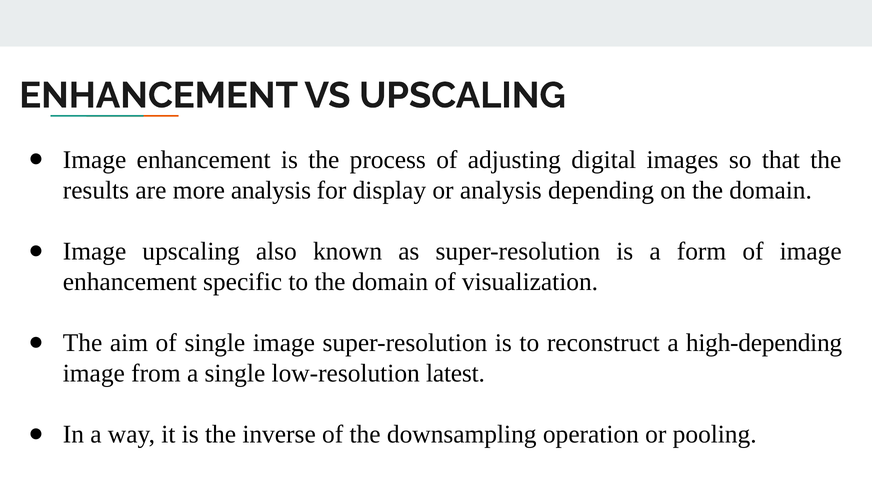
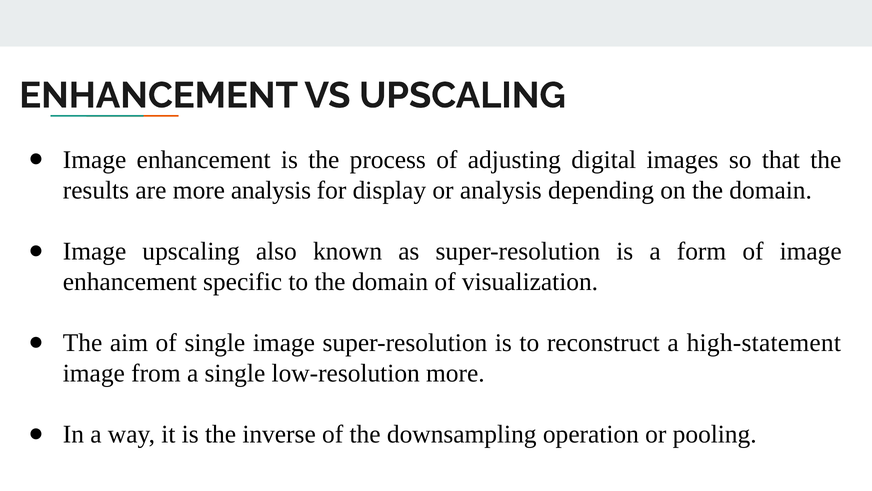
high-depending: high-depending -> high-statement
low-resolution latest: latest -> more
